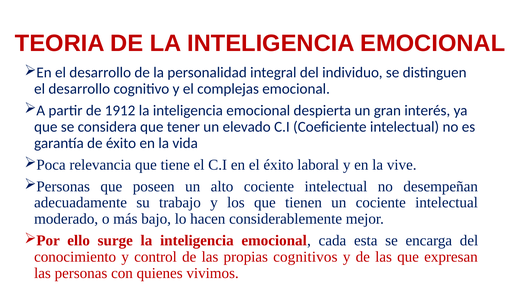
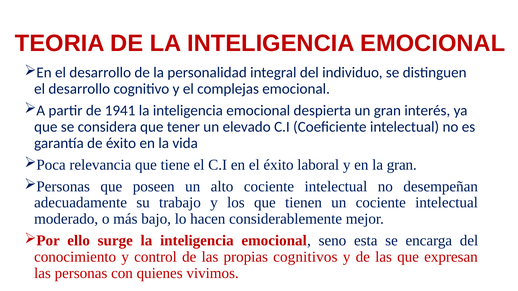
1912: 1912 -> 1941
la vive: vive -> gran
cada: cada -> seno
